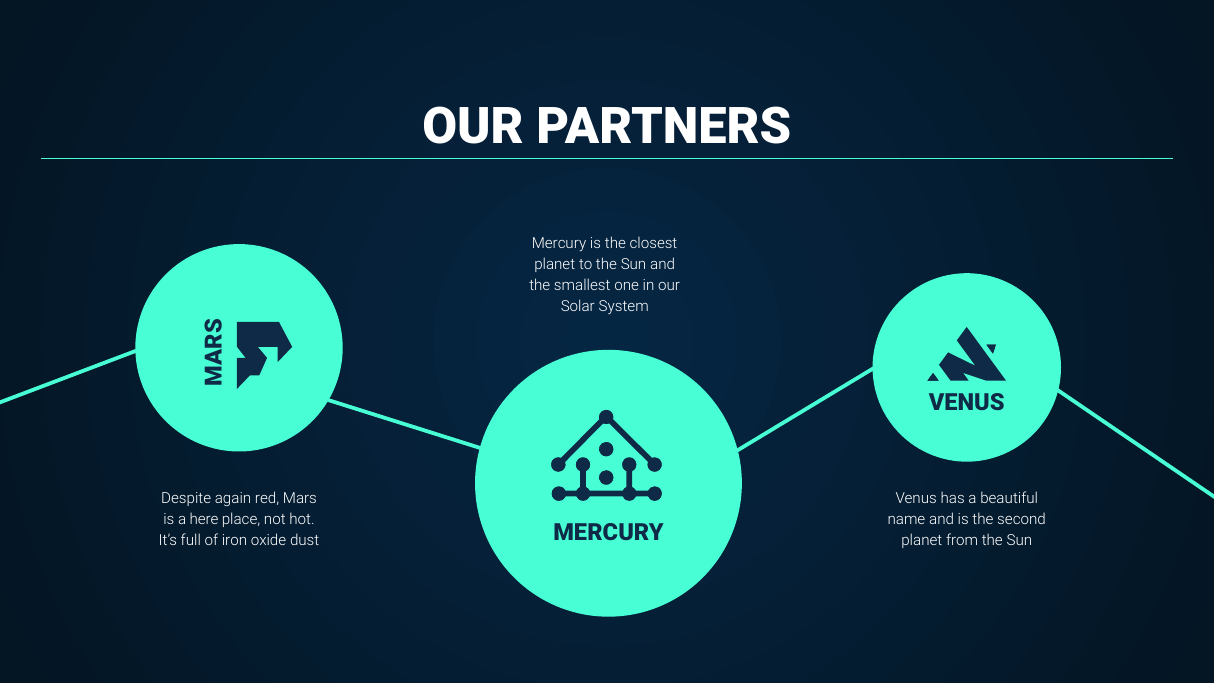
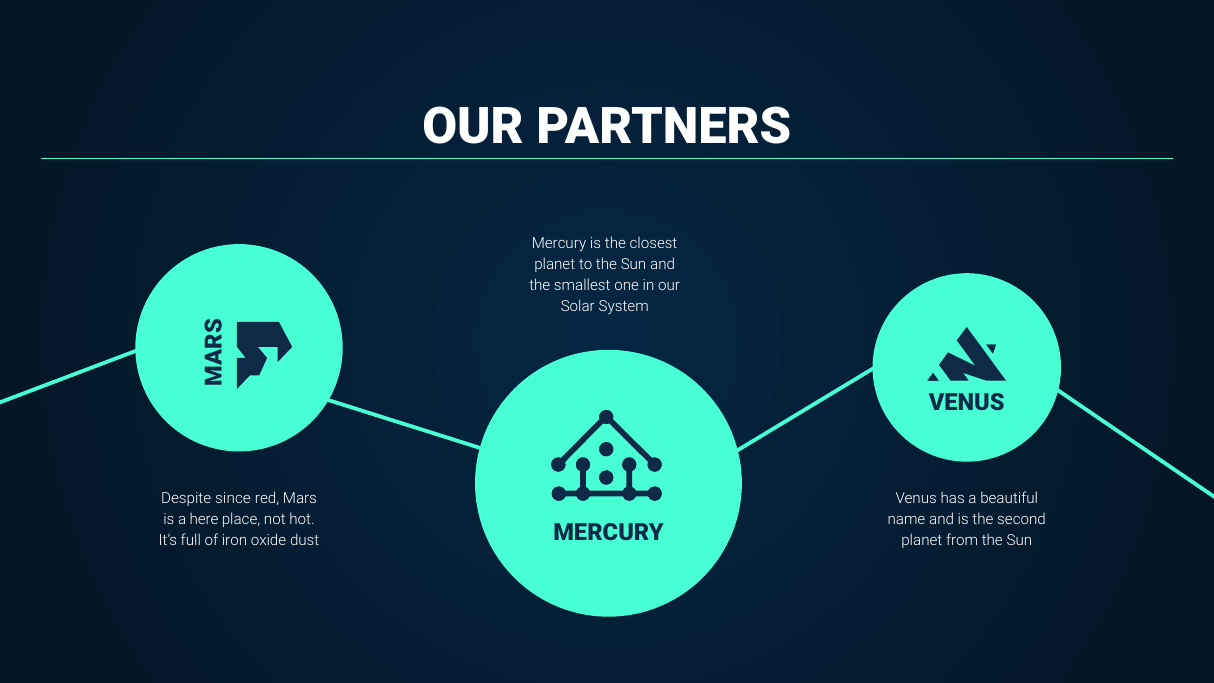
again: again -> since
